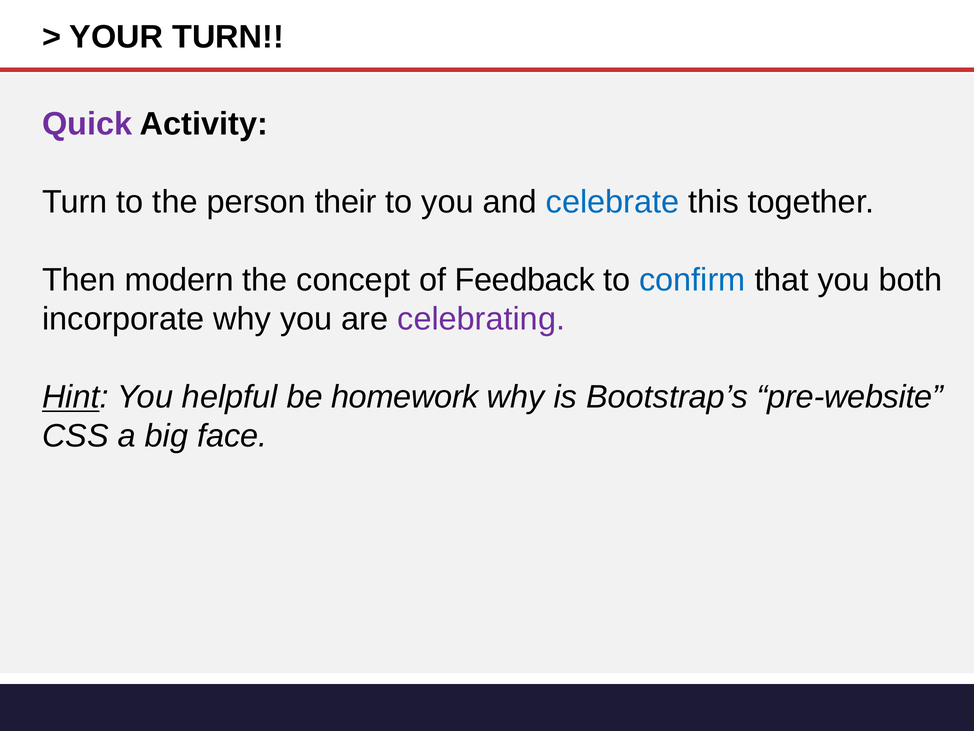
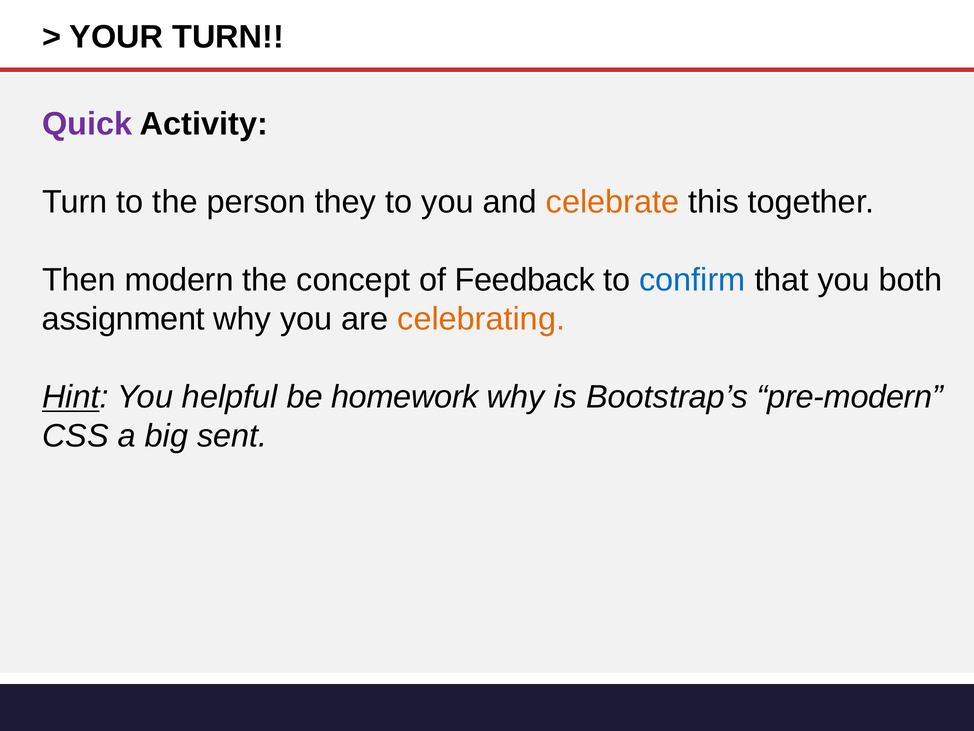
their: their -> they
celebrate colour: blue -> orange
incorporate: incorporate -> assignment
celebrating colour: purple -> orange
pre-website: pre-website -> pre-modern
face: face -> sent
